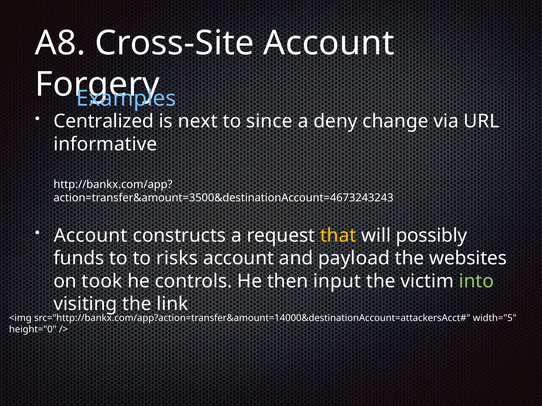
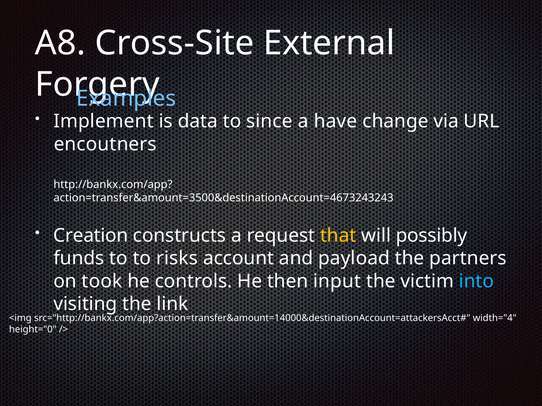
Cross-Site Account: Account -> External
Centralized: Centralized -> Implement
next: next -> data
deny: deny -> have
informative: informative -> encoutners
Account at (91, 236): Account -> Creation
websites: websites -> partners
into colour: light green -> light blue
width="5: width="5 -> width="4
